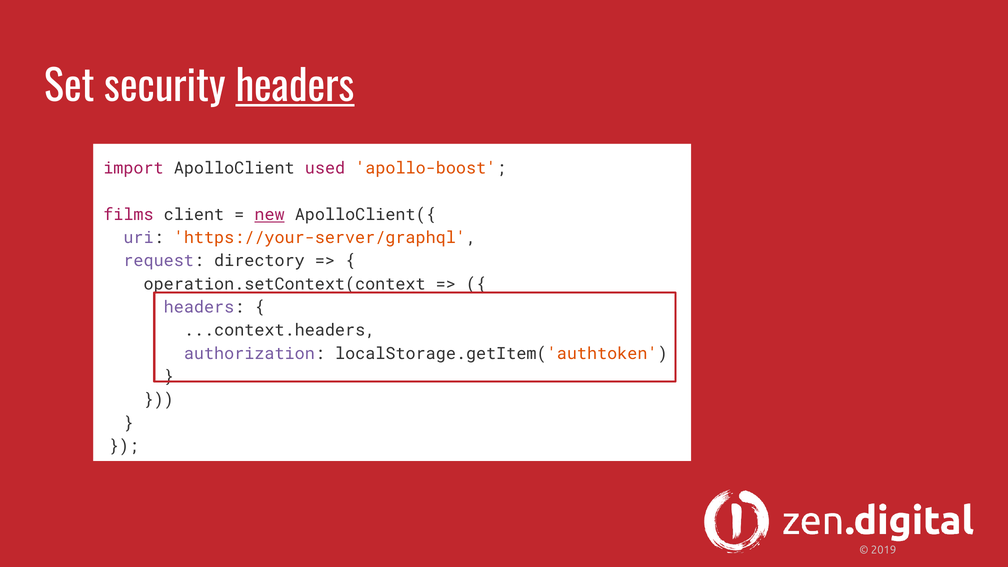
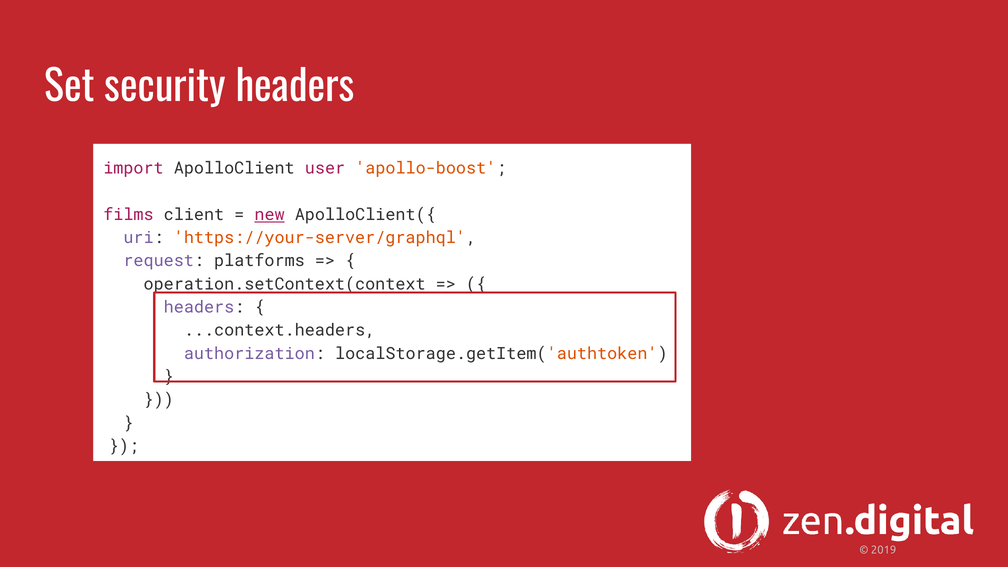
headers at (295, 87) underline: present -> none
used: used -> user
directory: directory -> platforms
